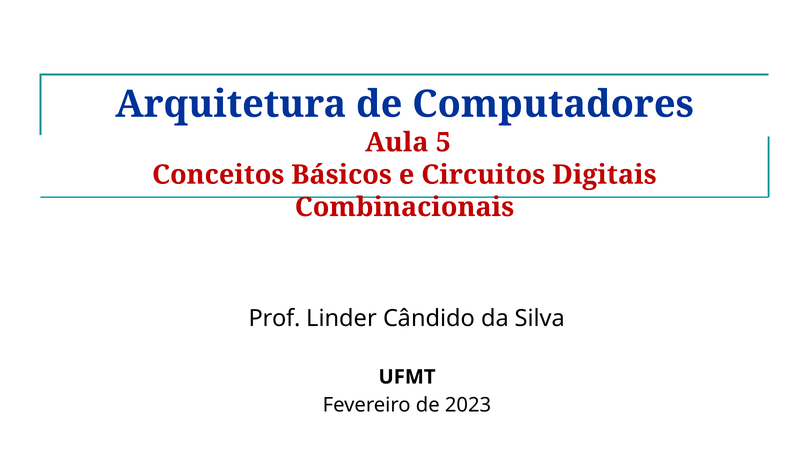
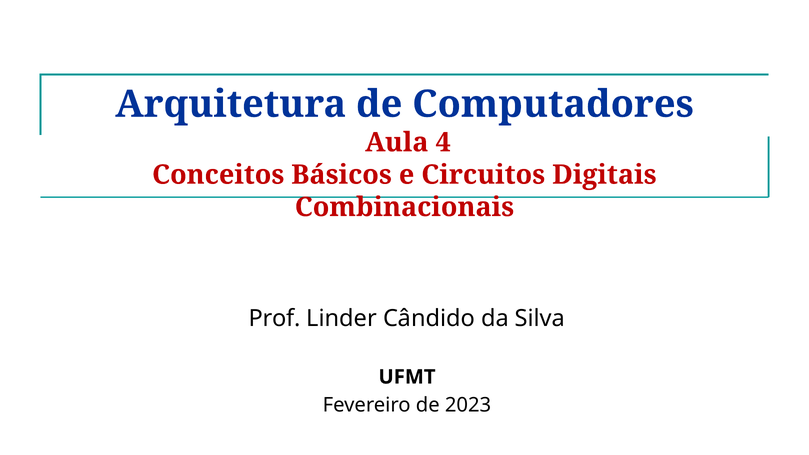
5: 5 -> 4
